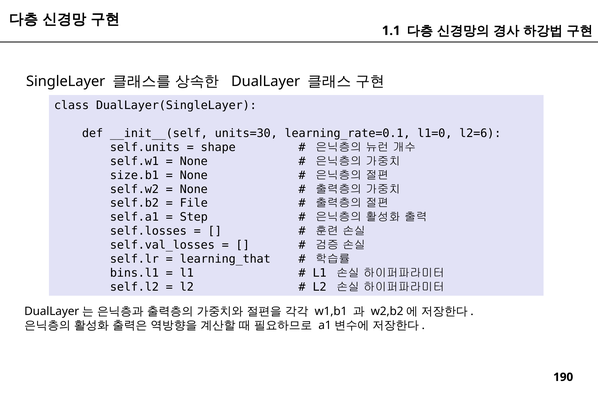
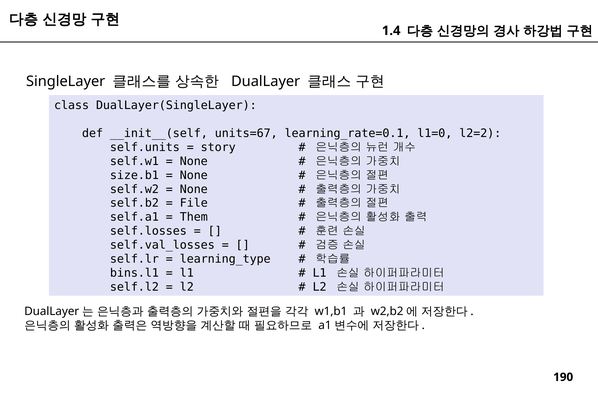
1.1: 1.1 -> 1.4
units=30: units=30 -> units=67
l2=6: l2=6 -> l2=2
shape: shape -> story
Step: Step -> Them
learning_that: learning_that -> learning_type
